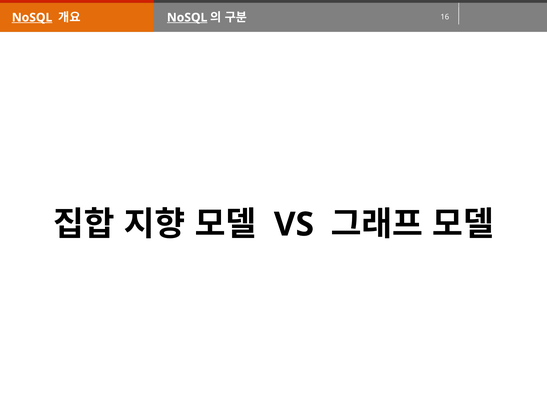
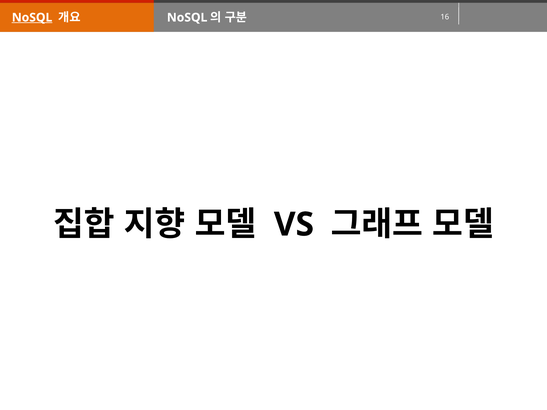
NoSQL at (187, 18) underline: present -> none
